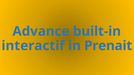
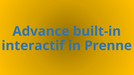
Prenait: Prenait -> Prenne
